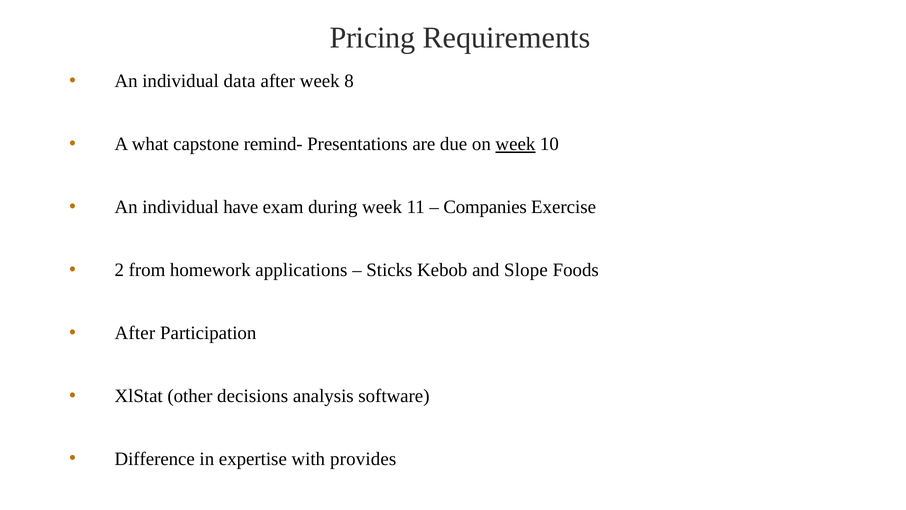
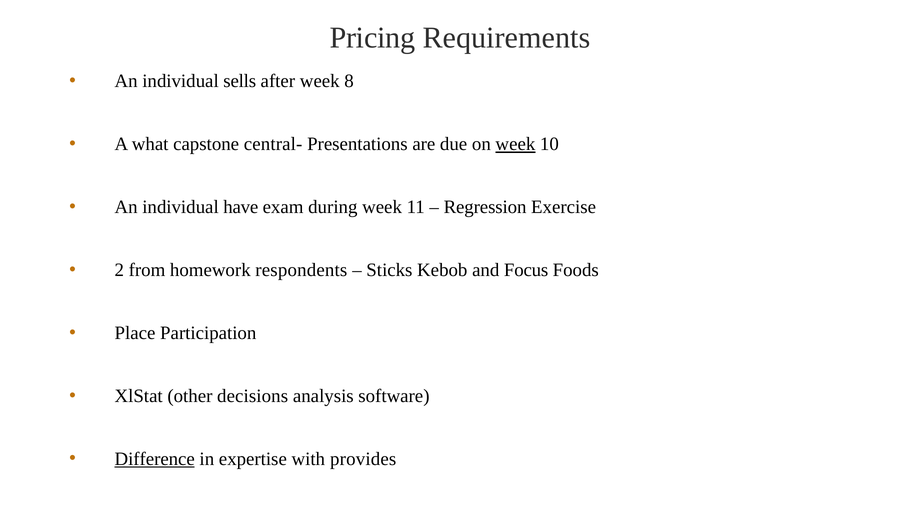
data: data -> sells
remind-: remind- -> central-
Companies: Companies -> Regression
applications: applications -> respondents
Slope: Slope -> Focus
After at (135, 333): After -> Place
Difference underline: none -> present
